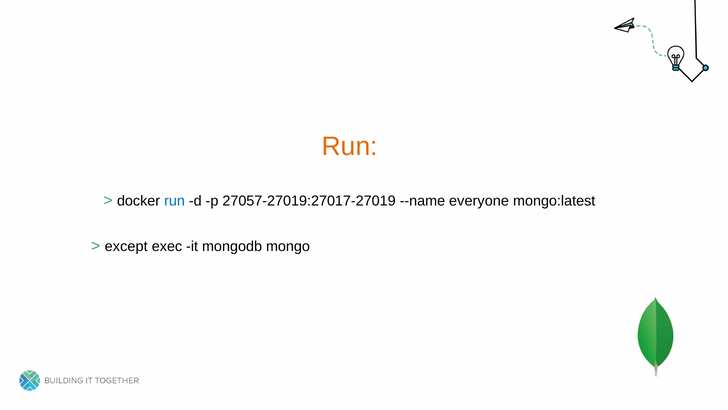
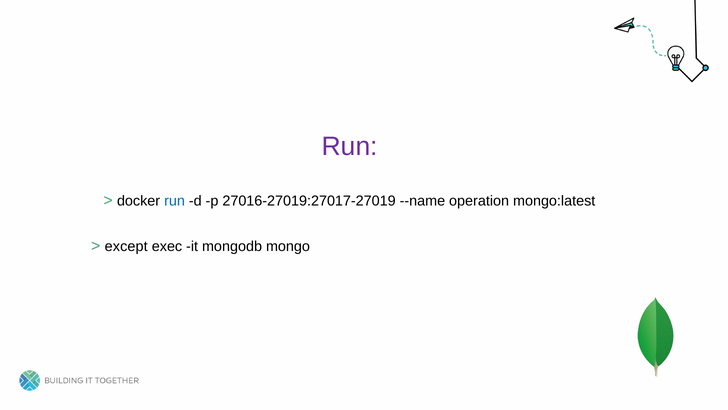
Run at (350, 146) colour: orange -> purple
27057-27019:27017-27019: 27057-27019:27017-27019 -> 27016-27019:27017-27019
everyone: everyone -> operation
